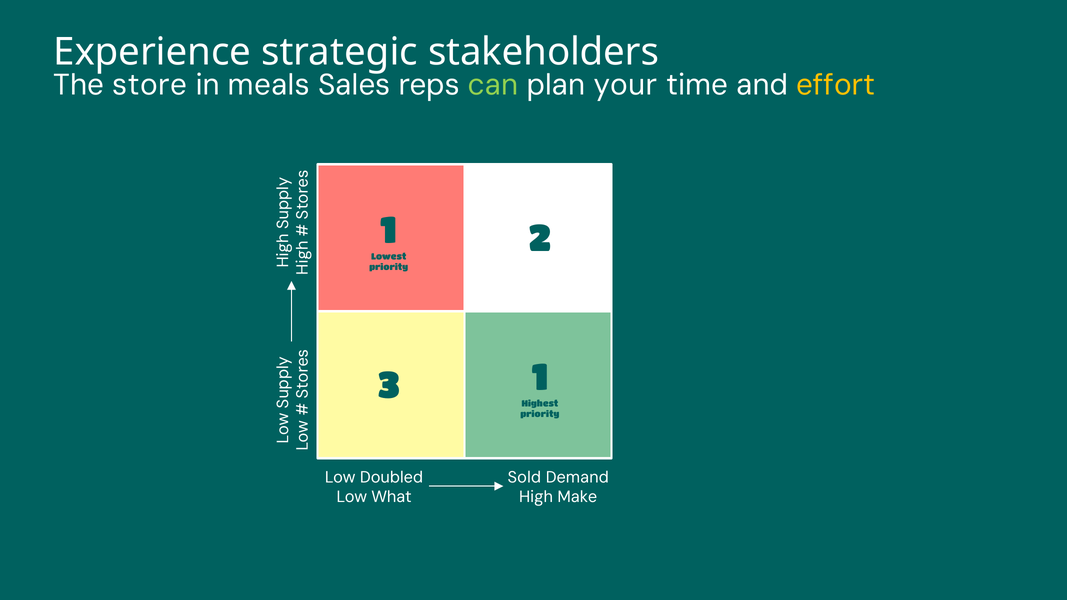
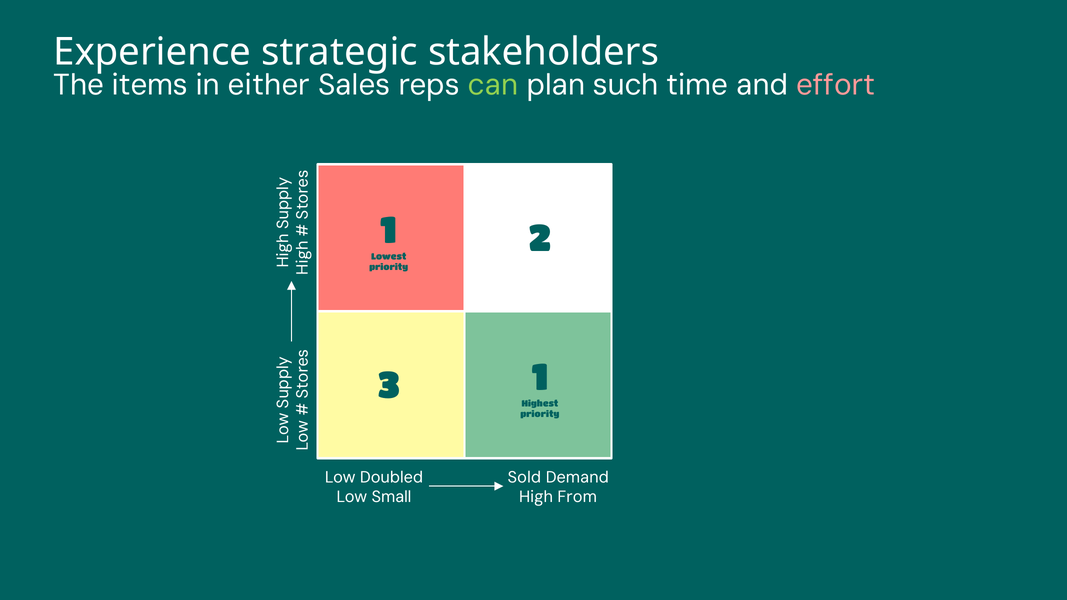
store: store -> items
meals: meals -> either
your: your -> such
effort colour: yellow -> pink
What: What -> Small
Make: Make -> From
